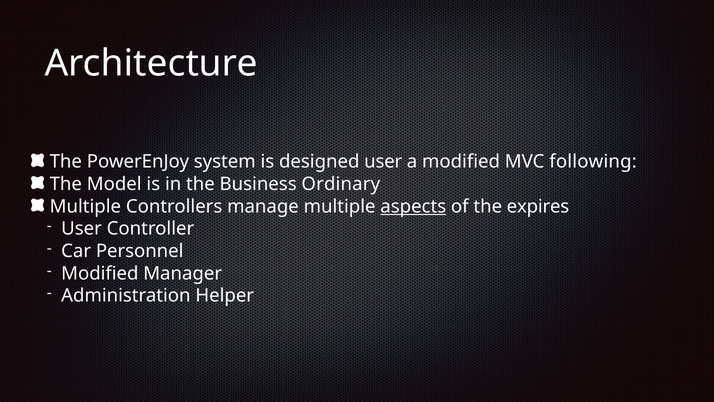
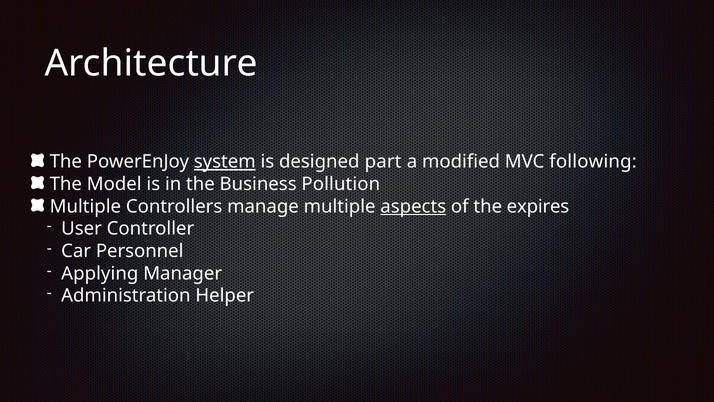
system underline: none -> present
designed user: user -> part
Ordinary: Ordinary -> Pollution
Modified at (100, 273): Modified -> Applying
